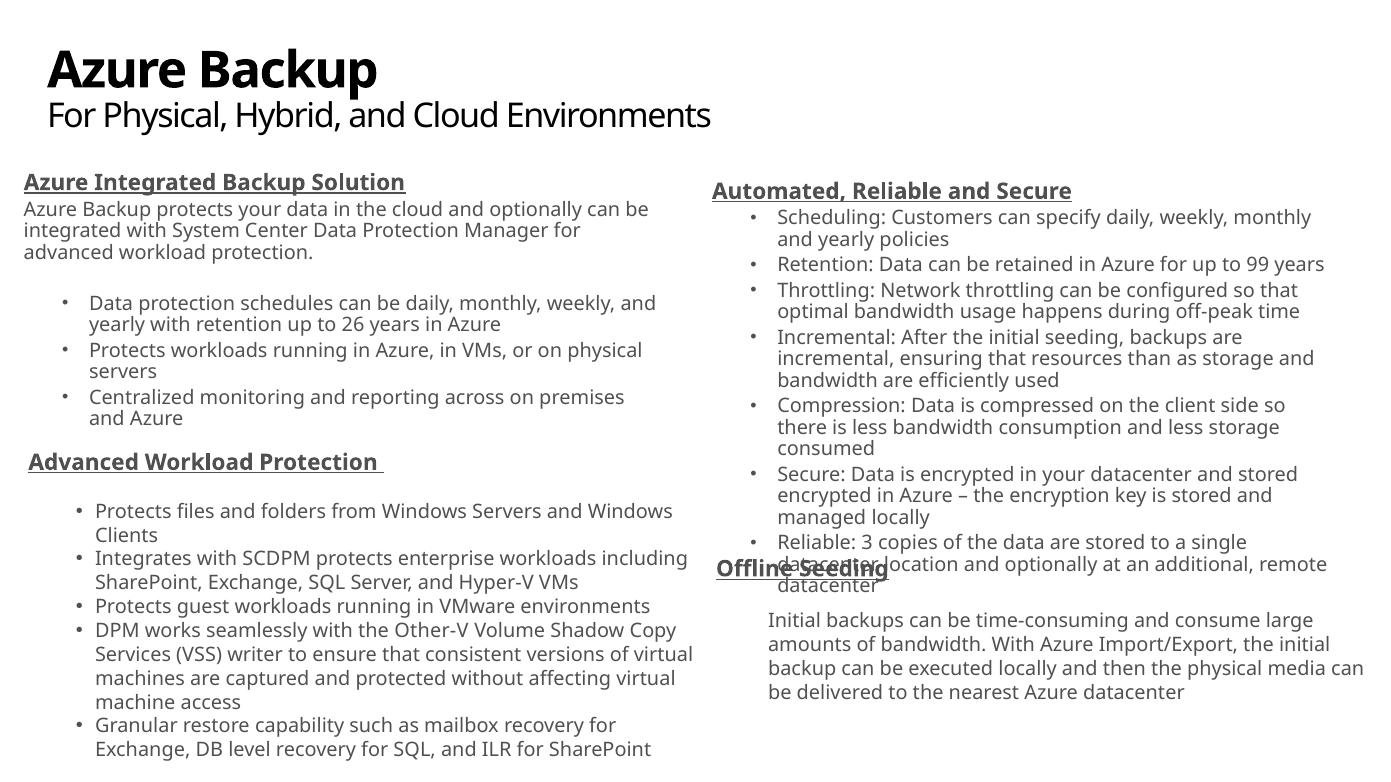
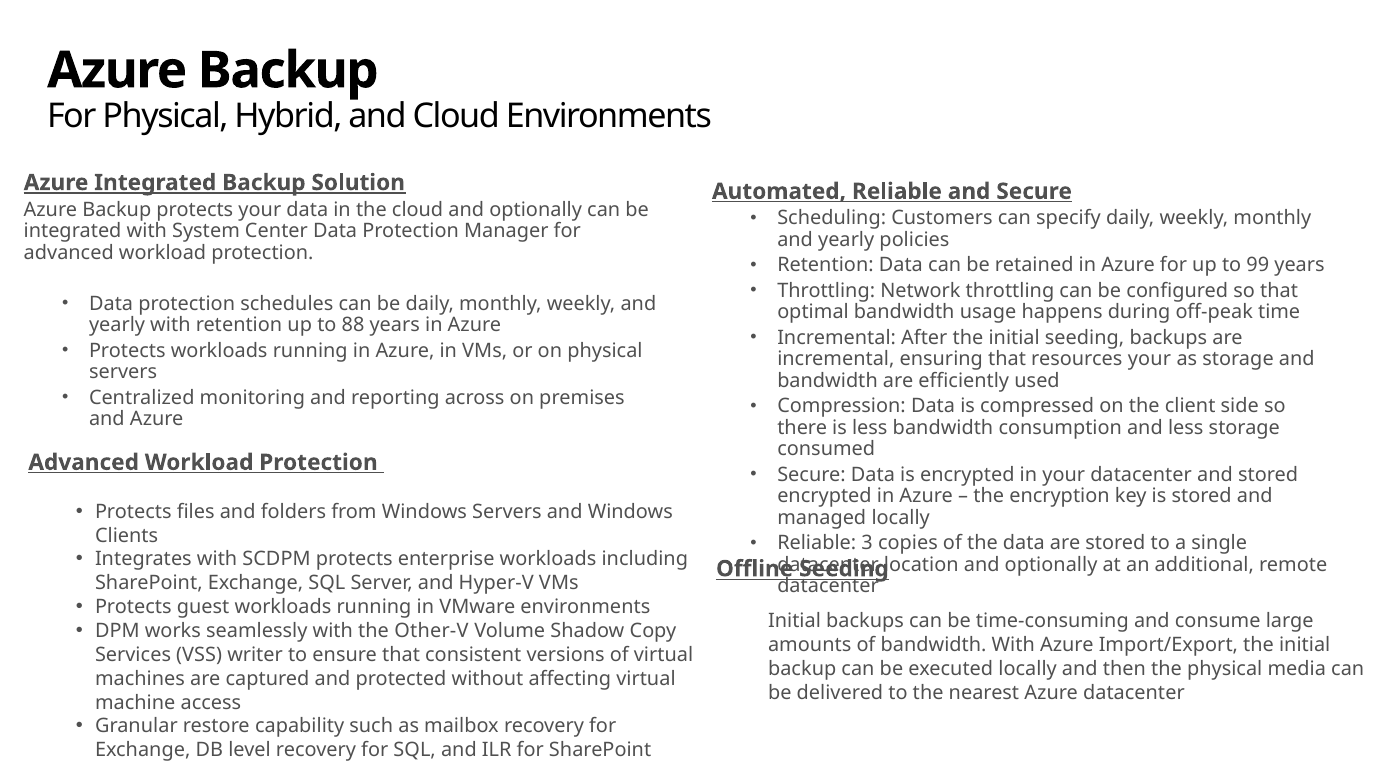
26: 26 -> 88
resources than: than -> your
